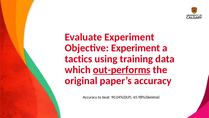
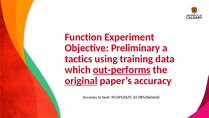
Evaluate: Evaluate -> Function
Objective Experiment: Experiment -> Preliminary
original underline: none -> present
